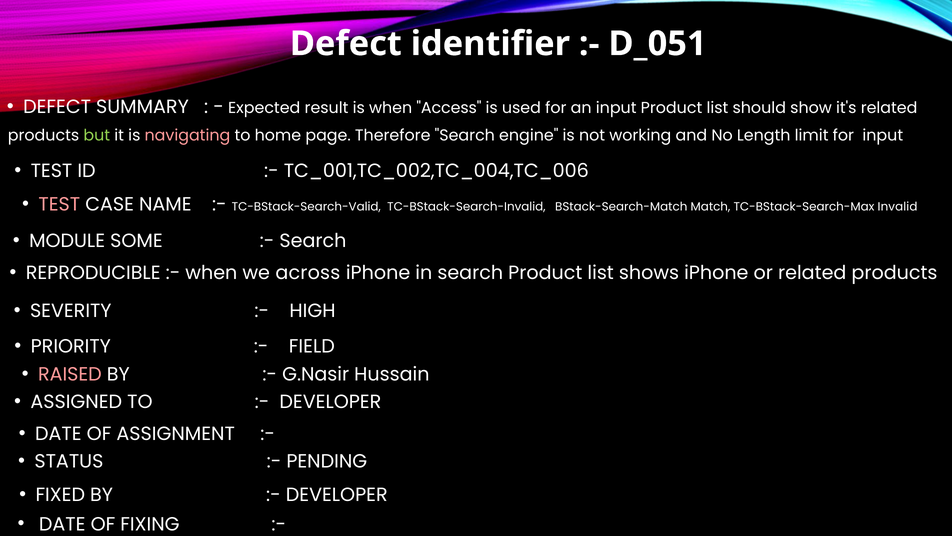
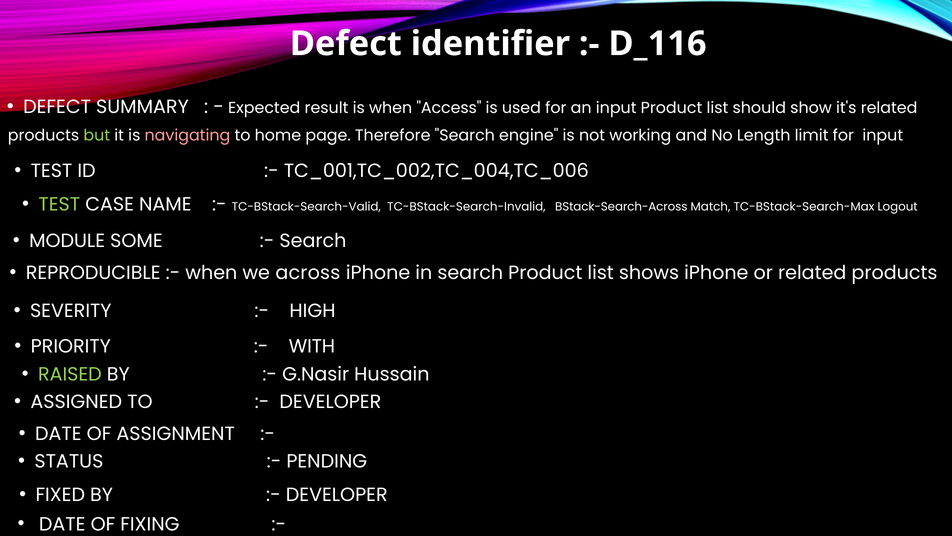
D_051: D_051 -> D_116
TEST at (59, 204) colour: pink -> light green
BStack-Search-Match: BStack-Search-Match -> BStack-Search-Across
Invalid: Invalid -> Logout
FIELD: FIELD -> WITH
RAISED colour: pink -> light green
